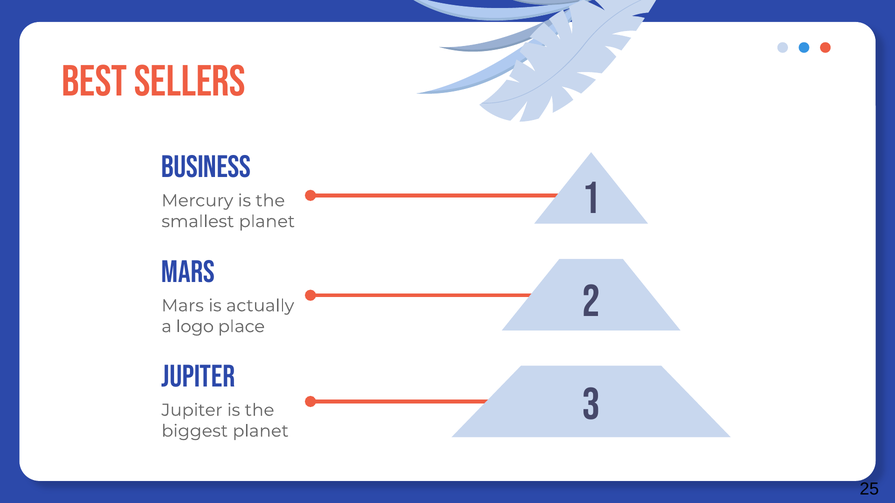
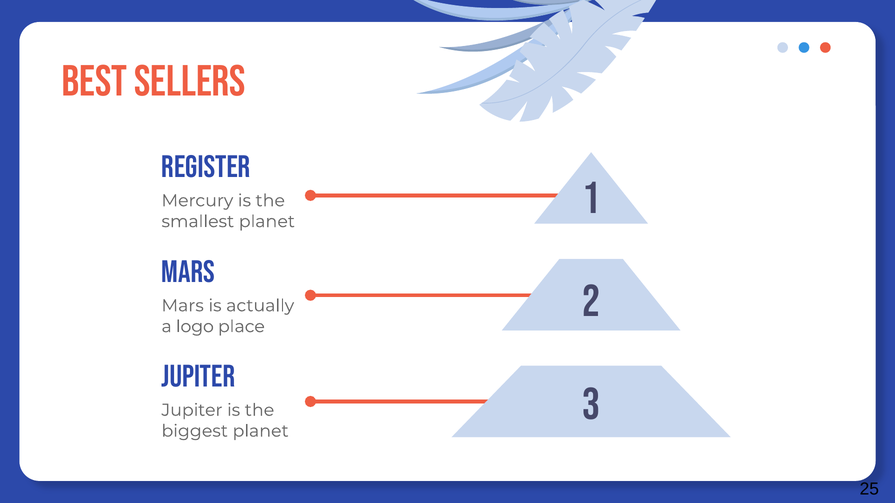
business: business -> register
